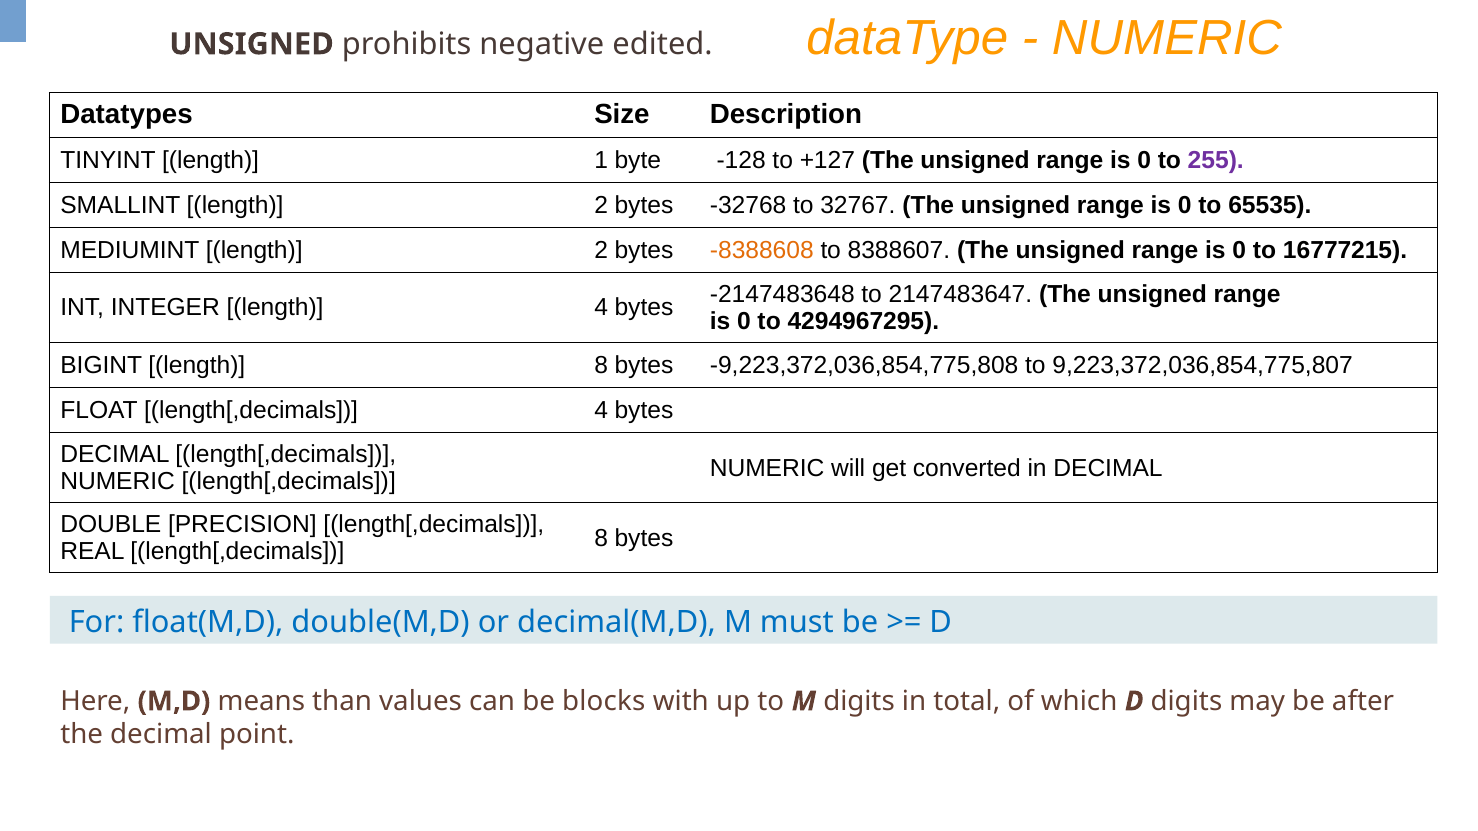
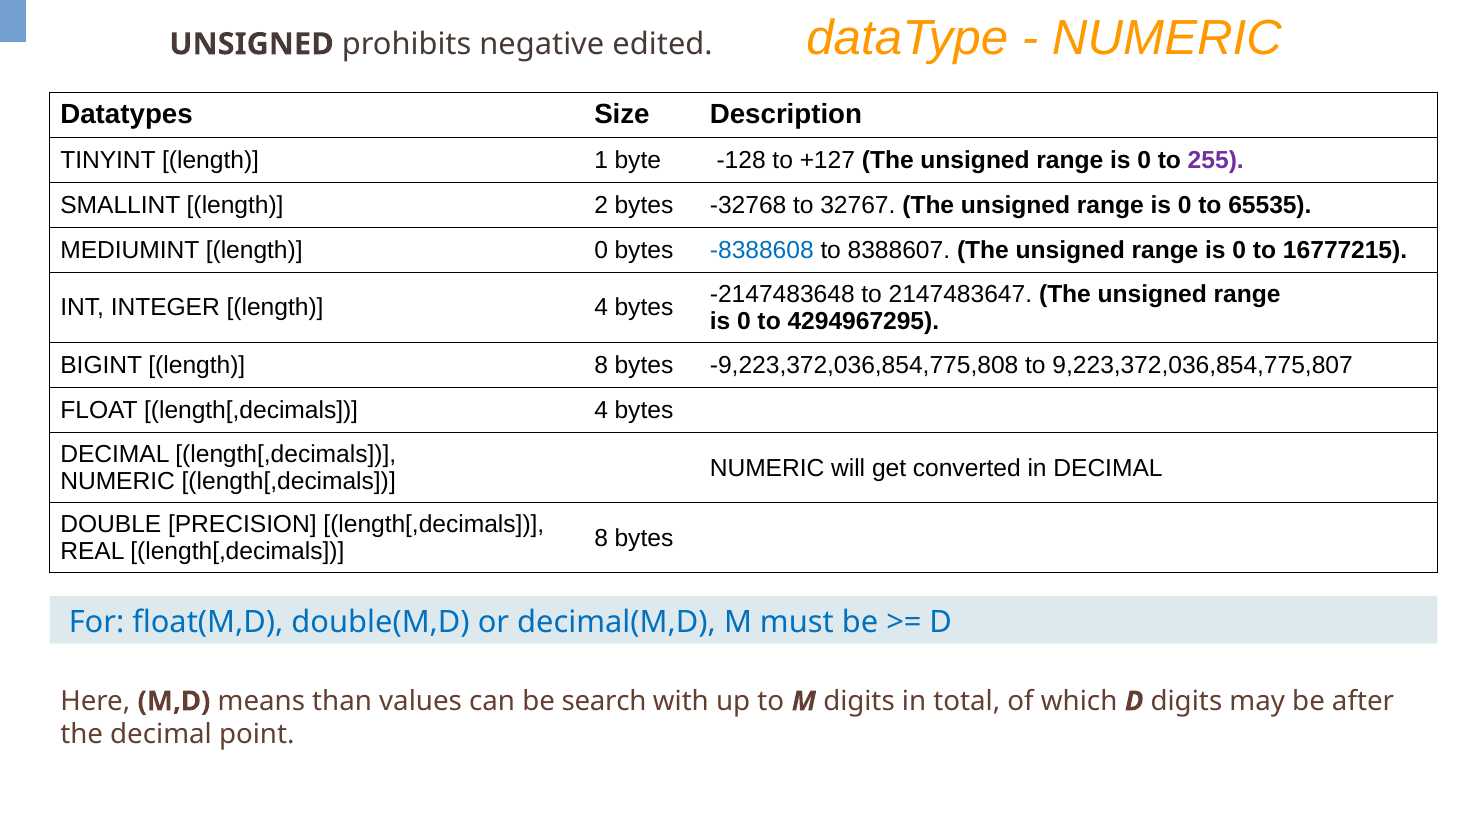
MEDIUMINT length 2: 2 -> 0
-8388608 colour: orange -> blue
blocks: blocks -> search
